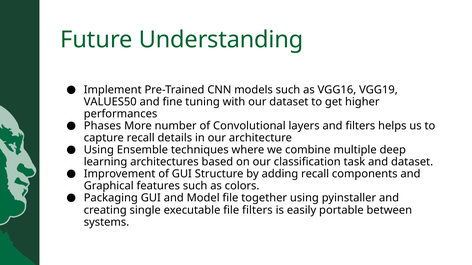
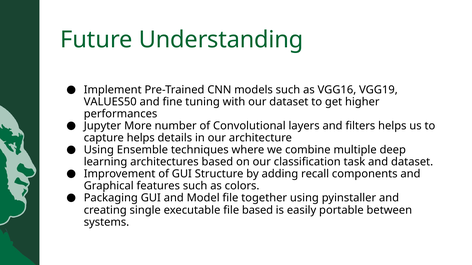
Phases: Phases -> Jupyter
capture recall: recall -> helps
file filters: filters -> based
